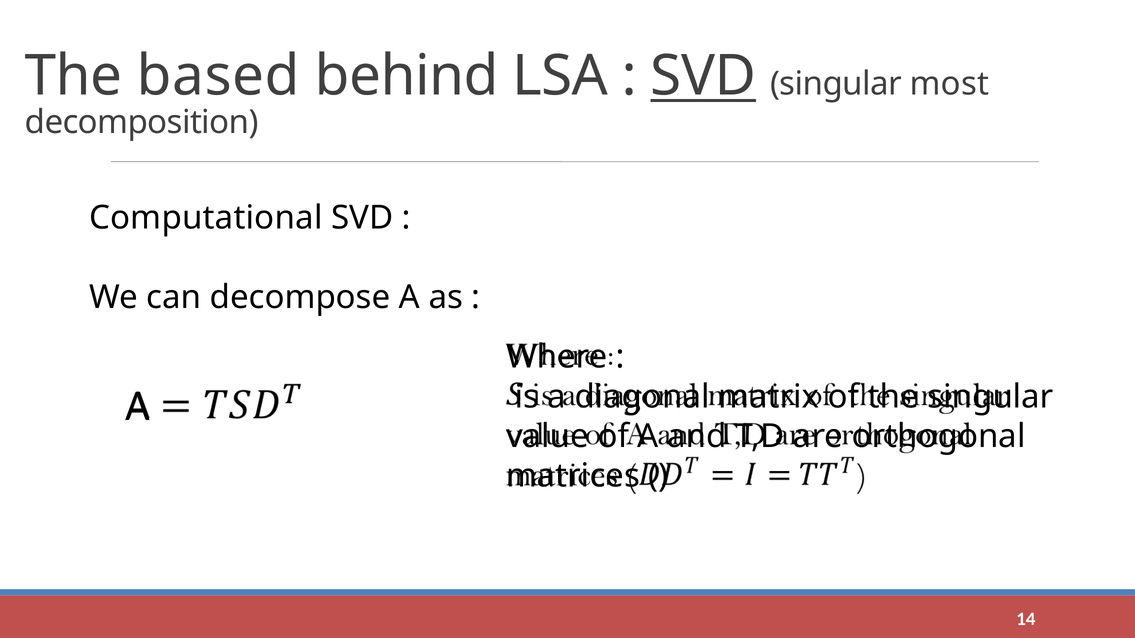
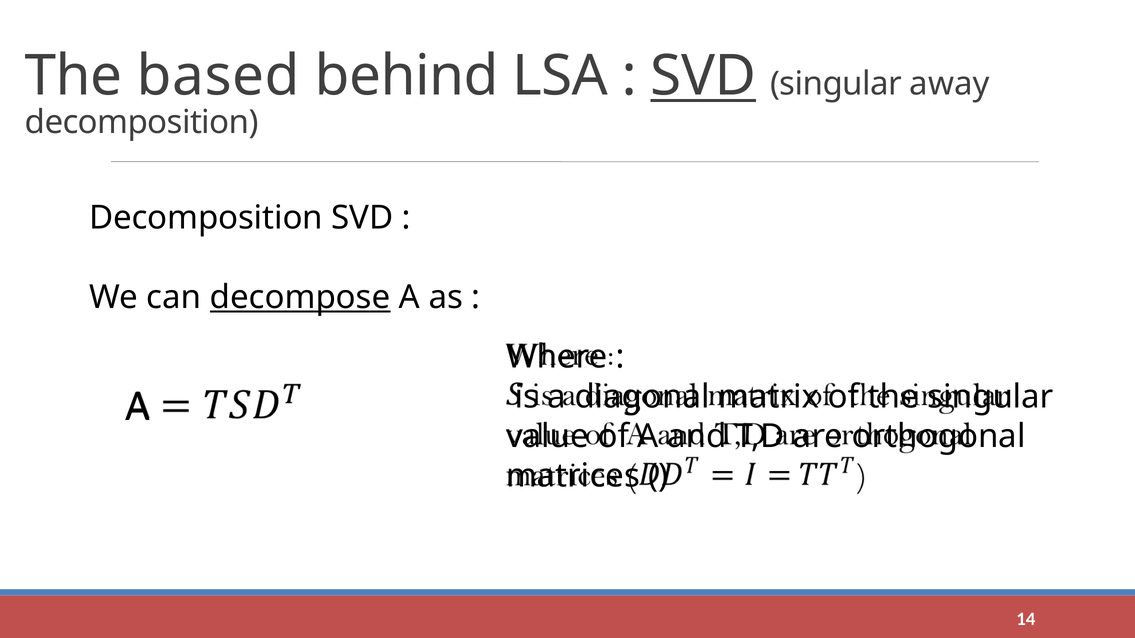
most: most -> away
Computational at (206, 218): Computational -> Decomposition
decompose underline: none -> present
